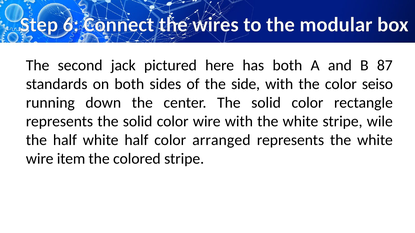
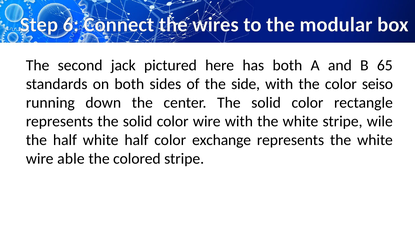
87: 87 -> 65
arranged: arranged -> exchange
item: item -> able
